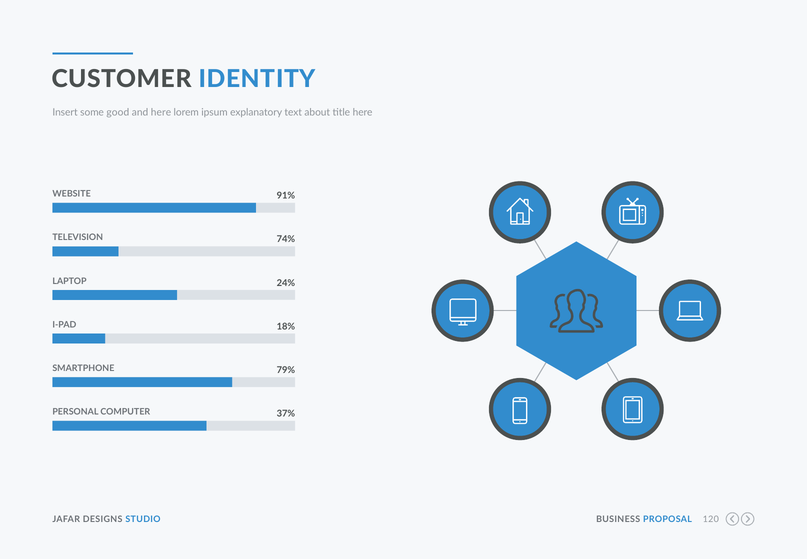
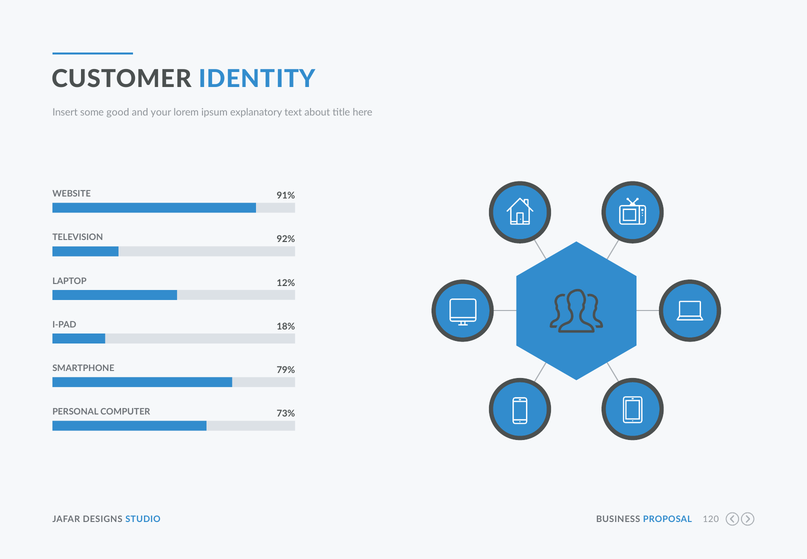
and here: here -> your
74%: 74% -> 92%
24%: 24% -> 12%
37%: 37% -> 73%
